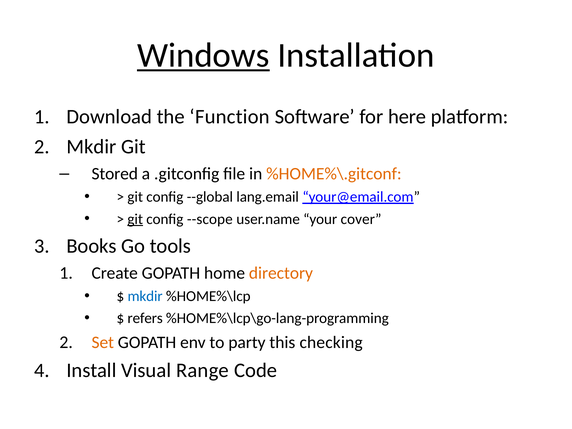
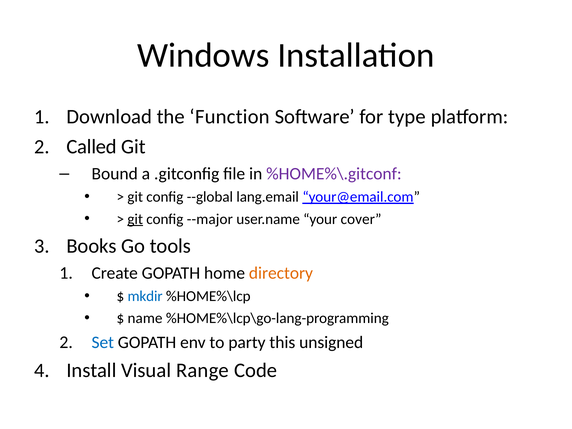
Windows underline: present -> none
here: here -> type
Mkdir at (91, 147): Mkdir -> Called
Stored: Stored -> Bound
%HOME%\.gitconf colour: orange -> purple
--scope: --scope -> --major
refers: refers -> name
Set colour: orange -> blue
checking: checking -> unsigned
